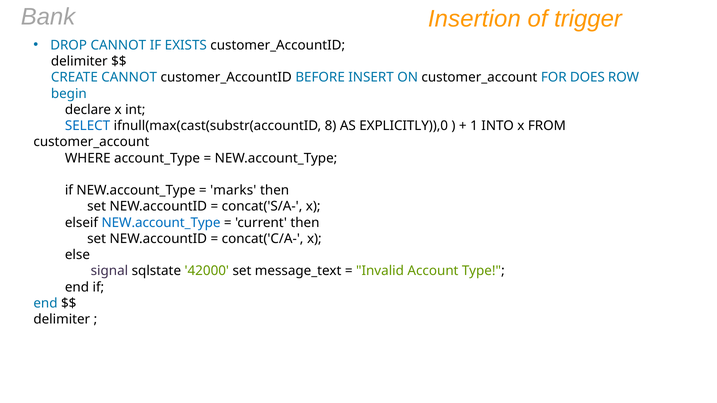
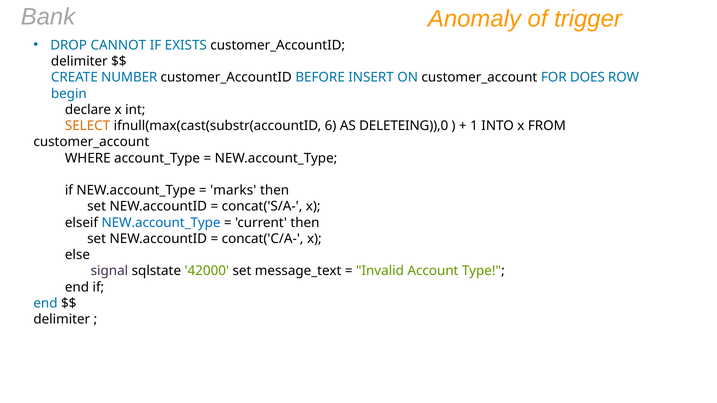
Insertion: Insertion -> Anomaly
CREATE CANNOT: CANNOT -> NUMBER
SELECT colour: blue -> orange
8: 8 -> 6
EXPLICITLY)),0: EXPLICITLY)),0 -> DELETEING)),0
